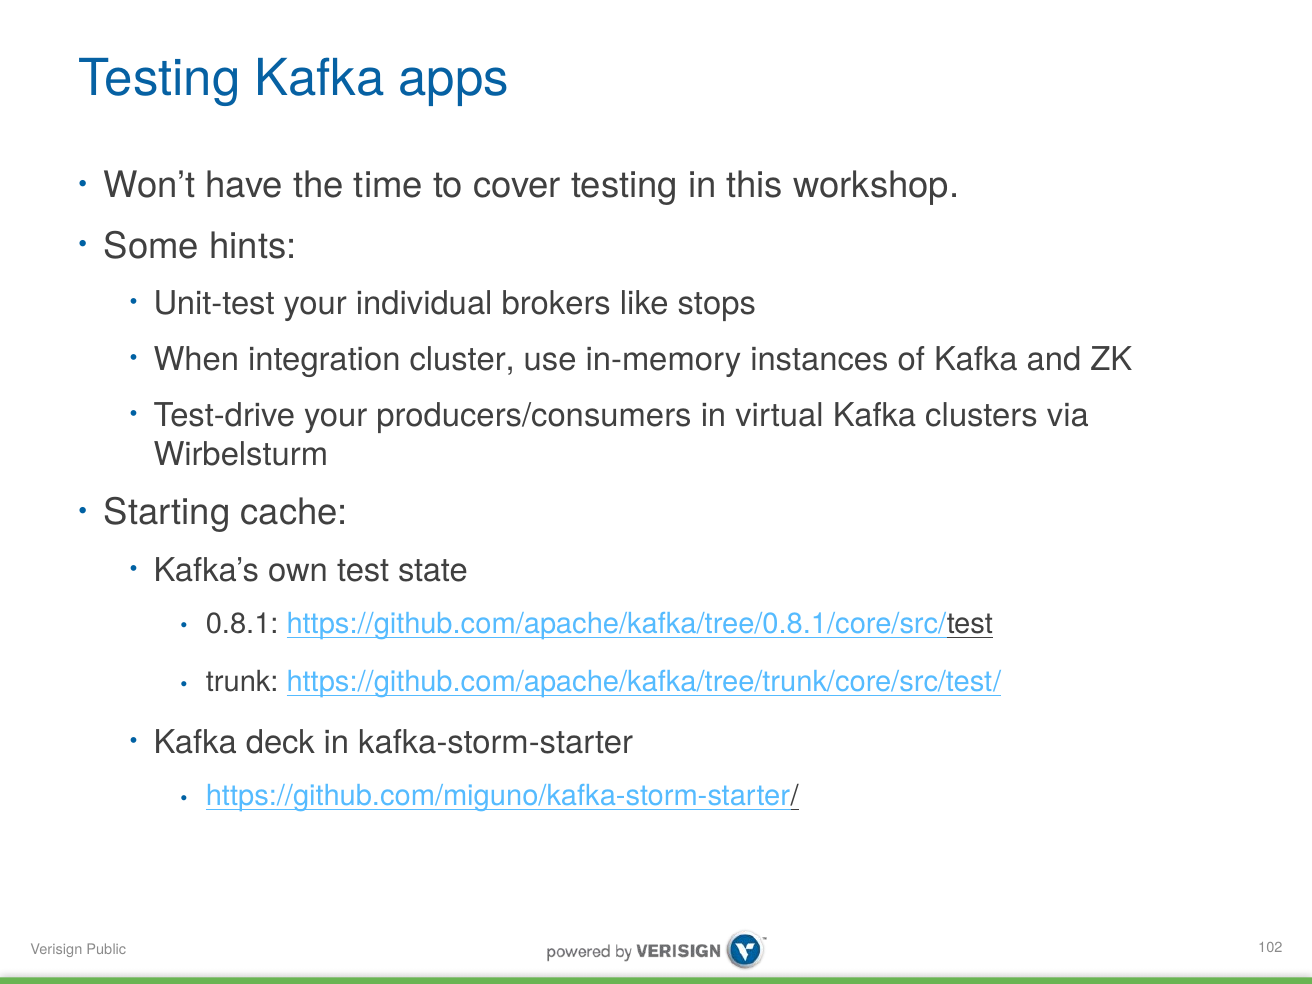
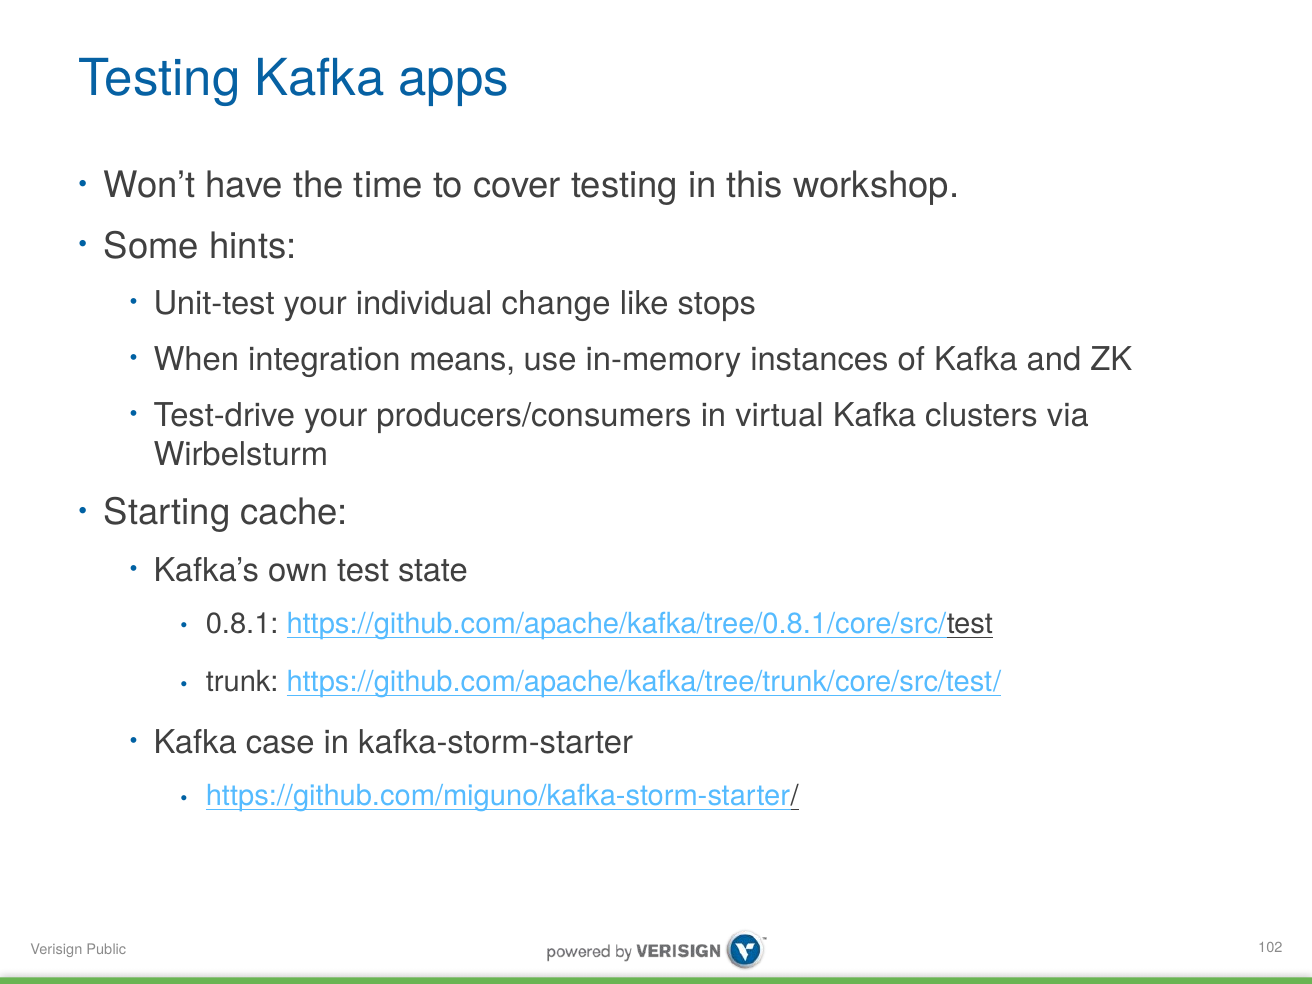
brokers: brokers -> change
cluster: cluster -> means
deck: deck -> case
